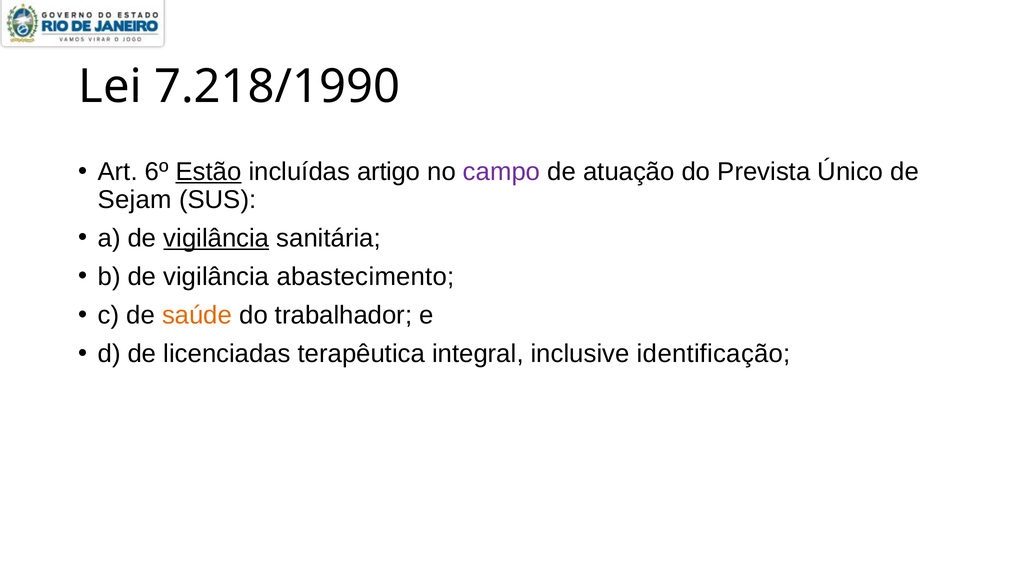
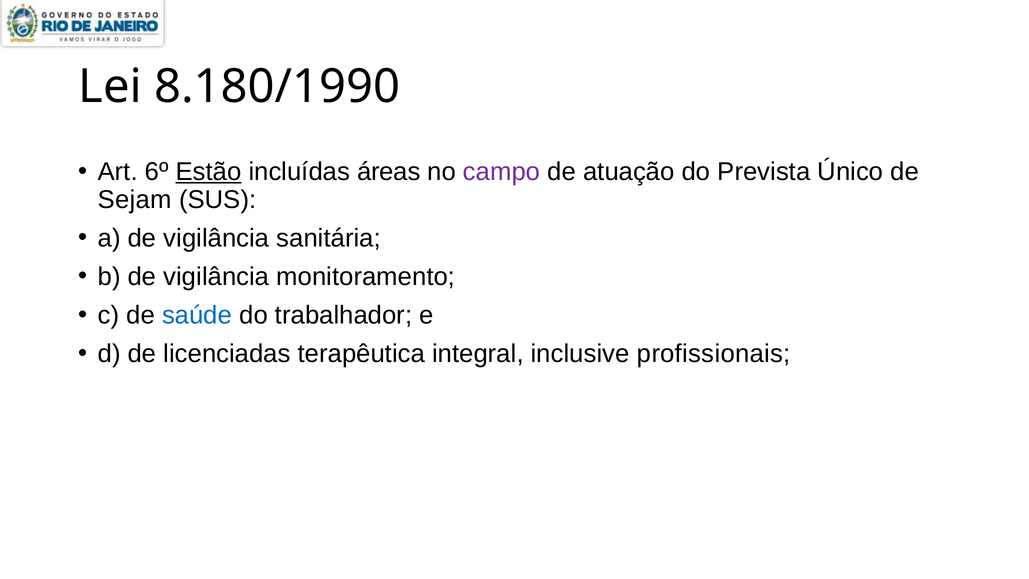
7.218/1990: 7.218/1990 -> 8.180/1990
artigo: artigo -> áreas
vigilância at (216, 238) underline: present -> none
abastecimento: abastecimento -> monitoramento
saúde colour: orange -> blue
identificação: identificação -> profissionais
